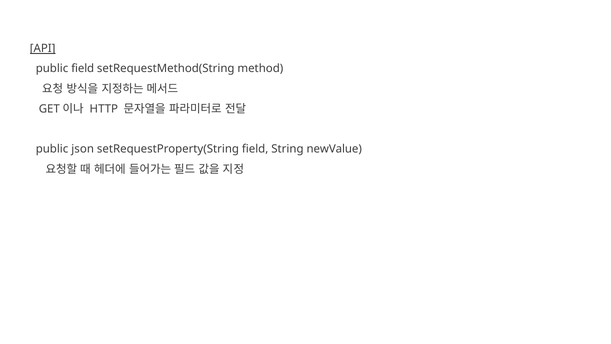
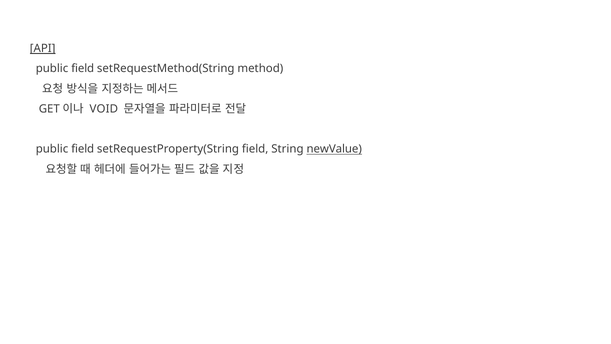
HTTP: HTTP -> VOID
json at (83, 149): json -> field
newValue underline: none -> present
